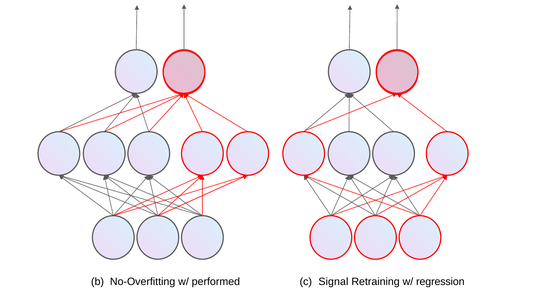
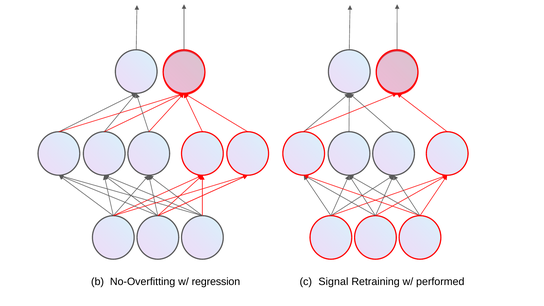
performed: performed -> regression
regression: regression -> performed
